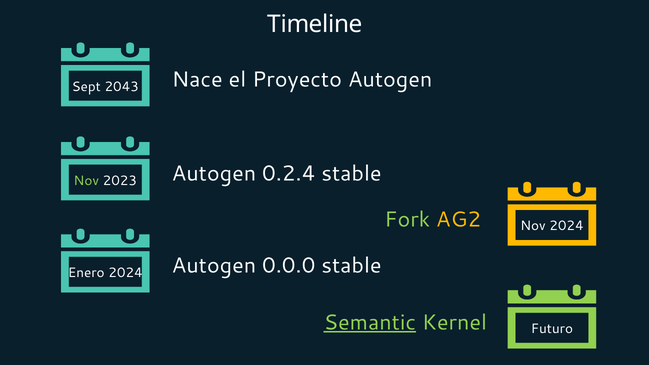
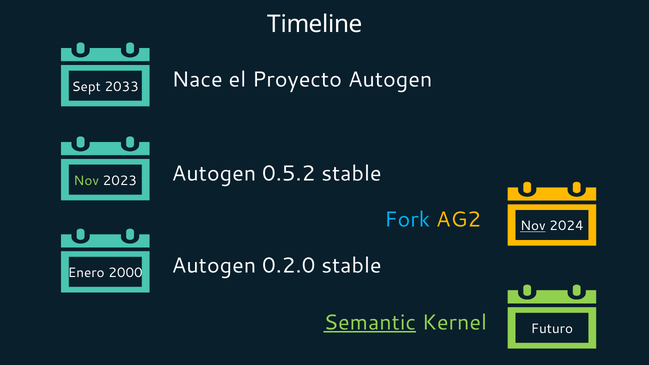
2043: 2043 -> 2033
0.2.4: 0.2.4 -> 0.5.2
Fork colour: light green -> light blue
Nov at (533, 226) underline: none -> present
Enero 2024: 2024 -> 2000
0.0.0: 0.0.0 -> 0.2.0
